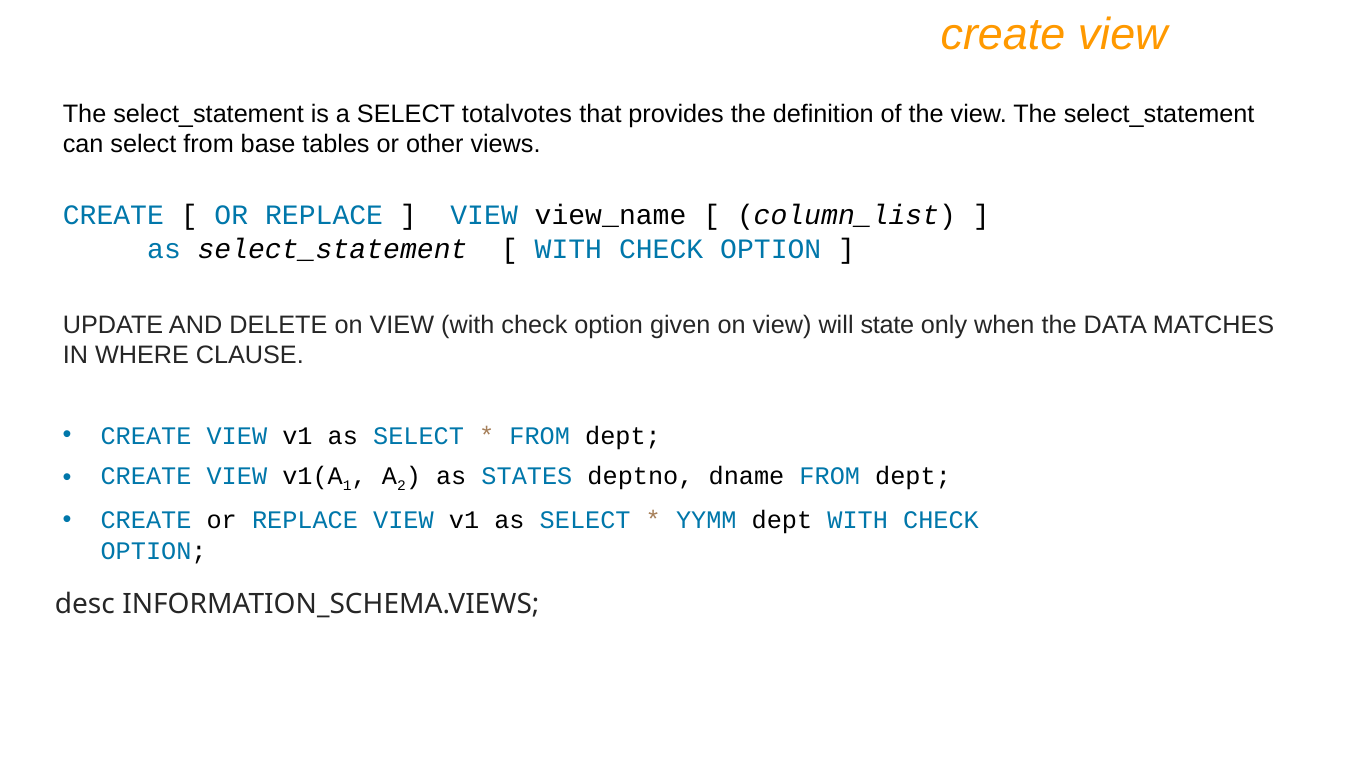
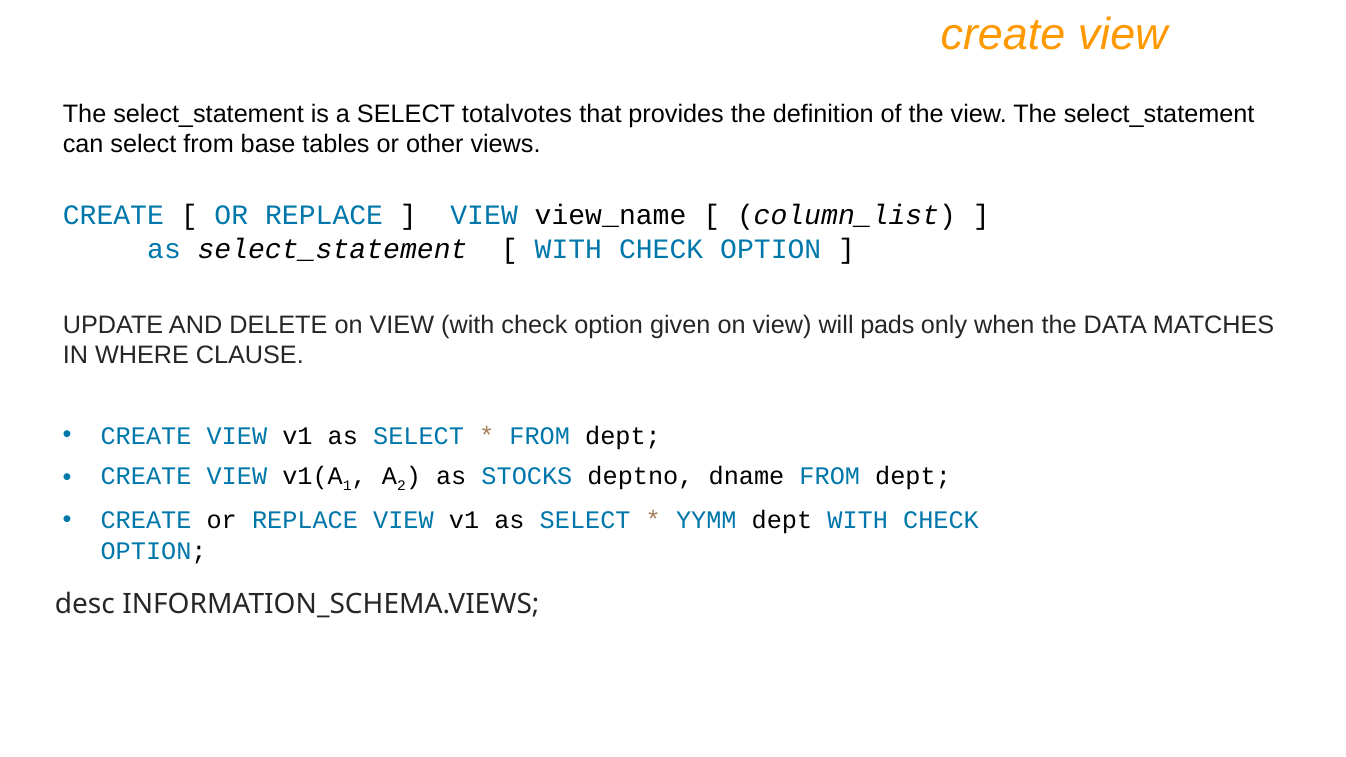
state: state -> pads
STATES: STATES -> STOCKS
